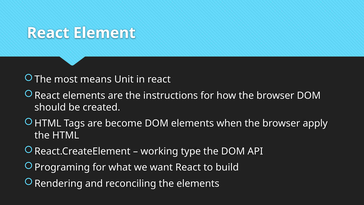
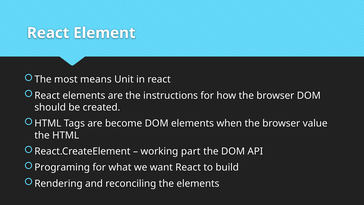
apply: apply -> value
type: type -> part
